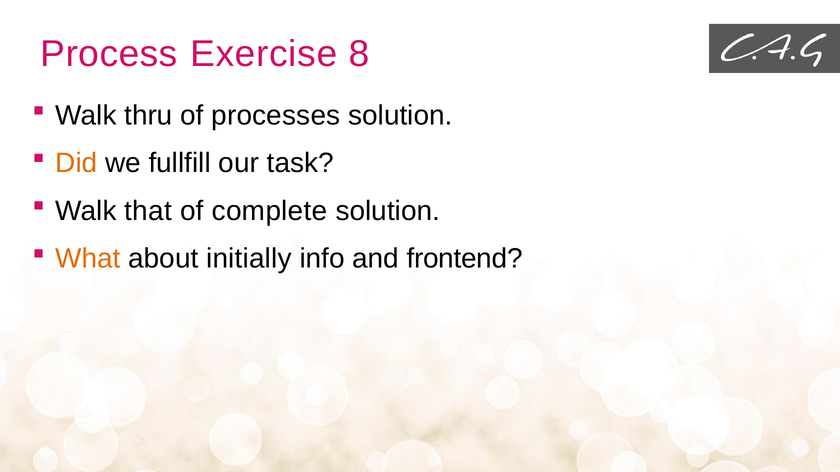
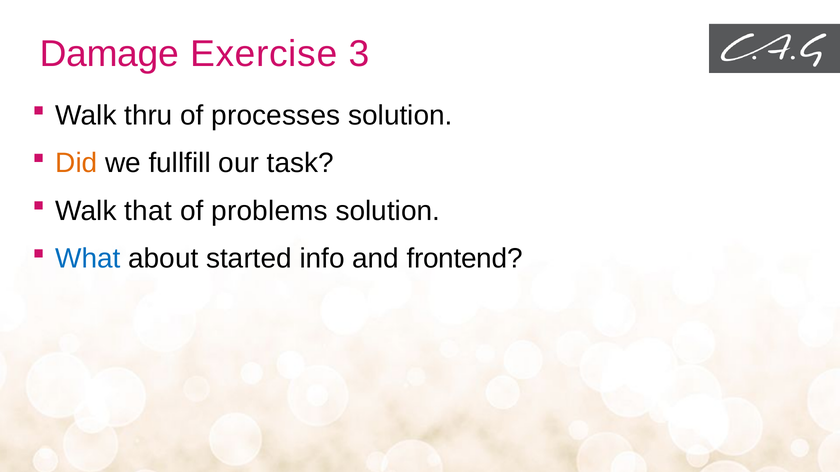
Process: Process -> Damage
8: 8 -> 3
complete: complete -> problems
What colour: orange -> blue
initially: initially -> started
